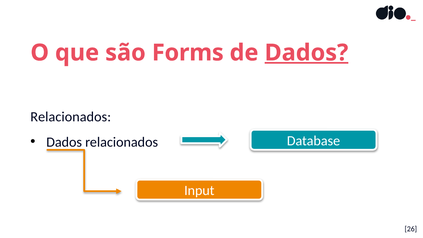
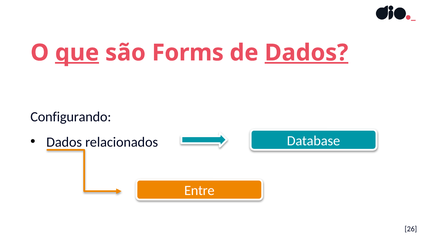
que underline: none -> present
Relacionados at (71, 117): Relacionados -> Configurando
Input: Input -> Entre
